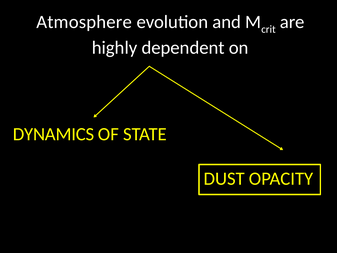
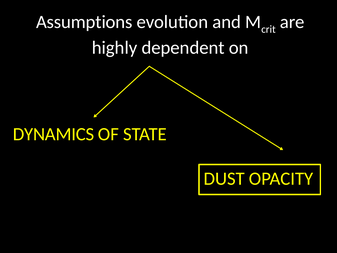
Atmosphere: Atmosphere -> Assumptions
